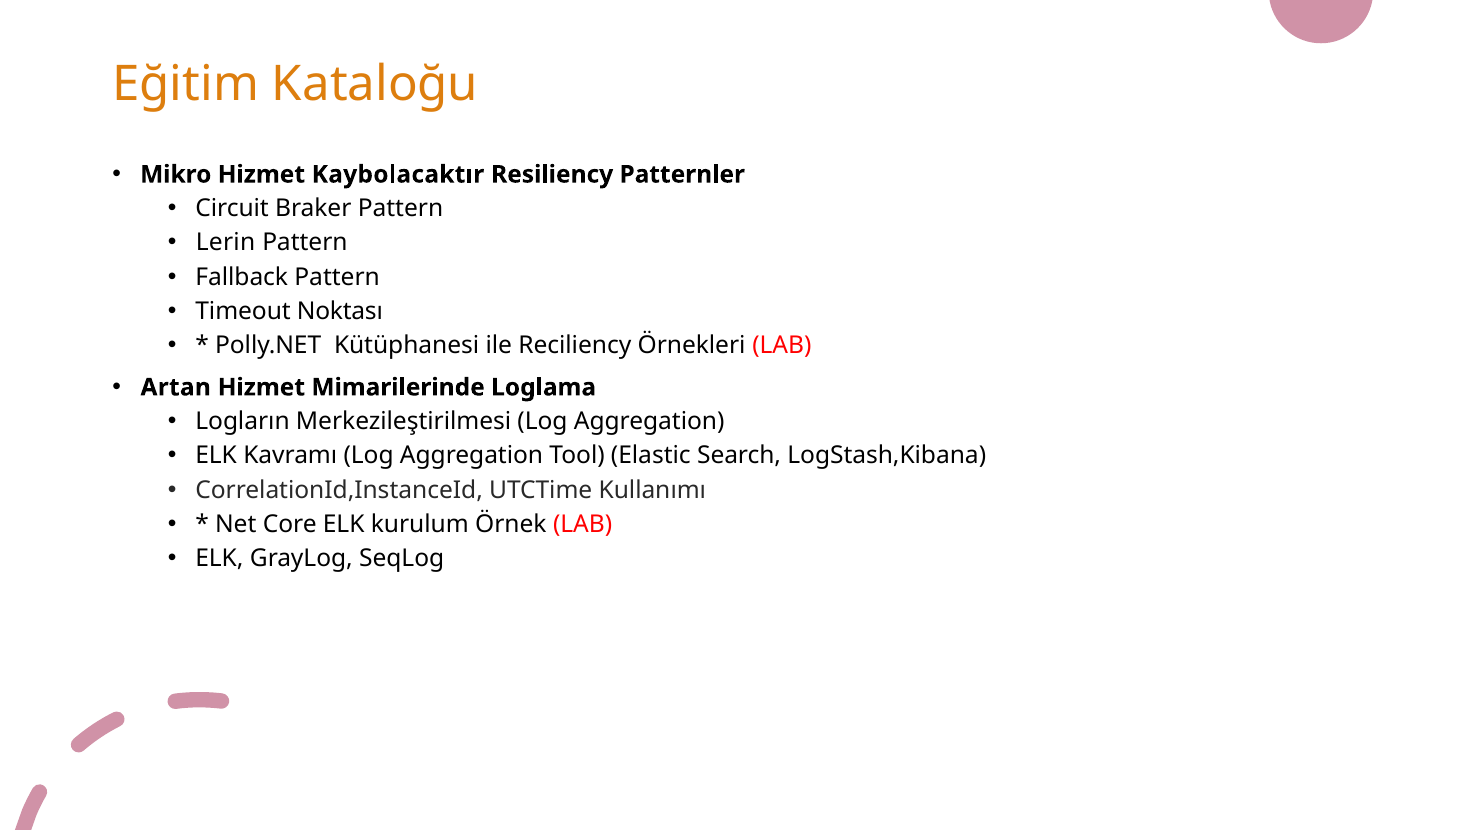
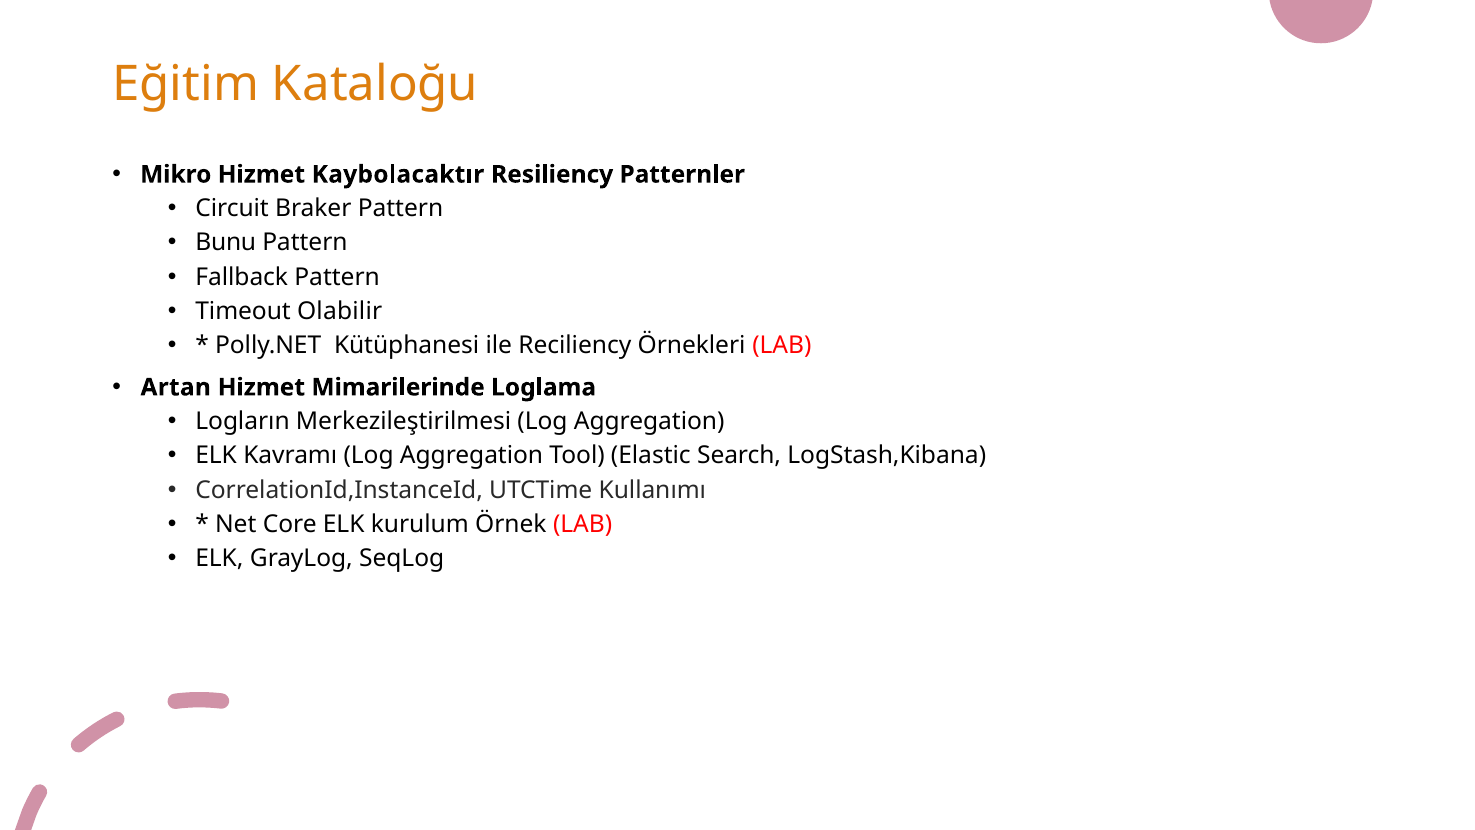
Lerin: Lerin -> Bunu
Noktası: Noktası -> Olabilir
